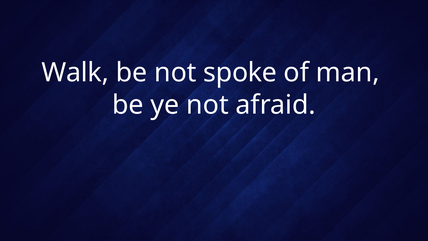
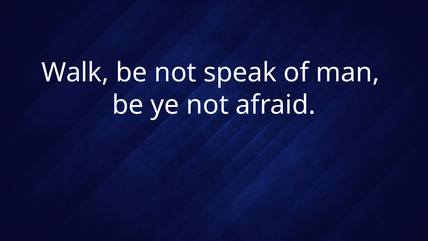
spoke: spoke -> speak
